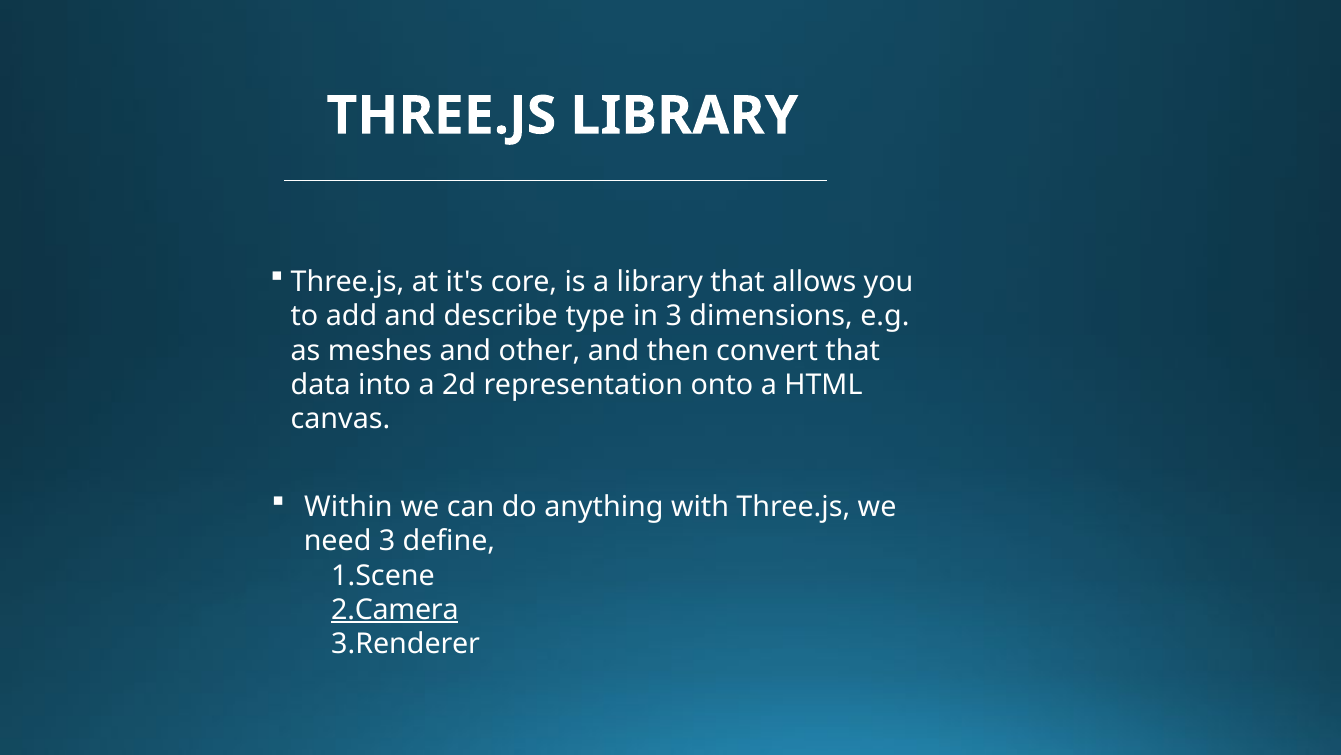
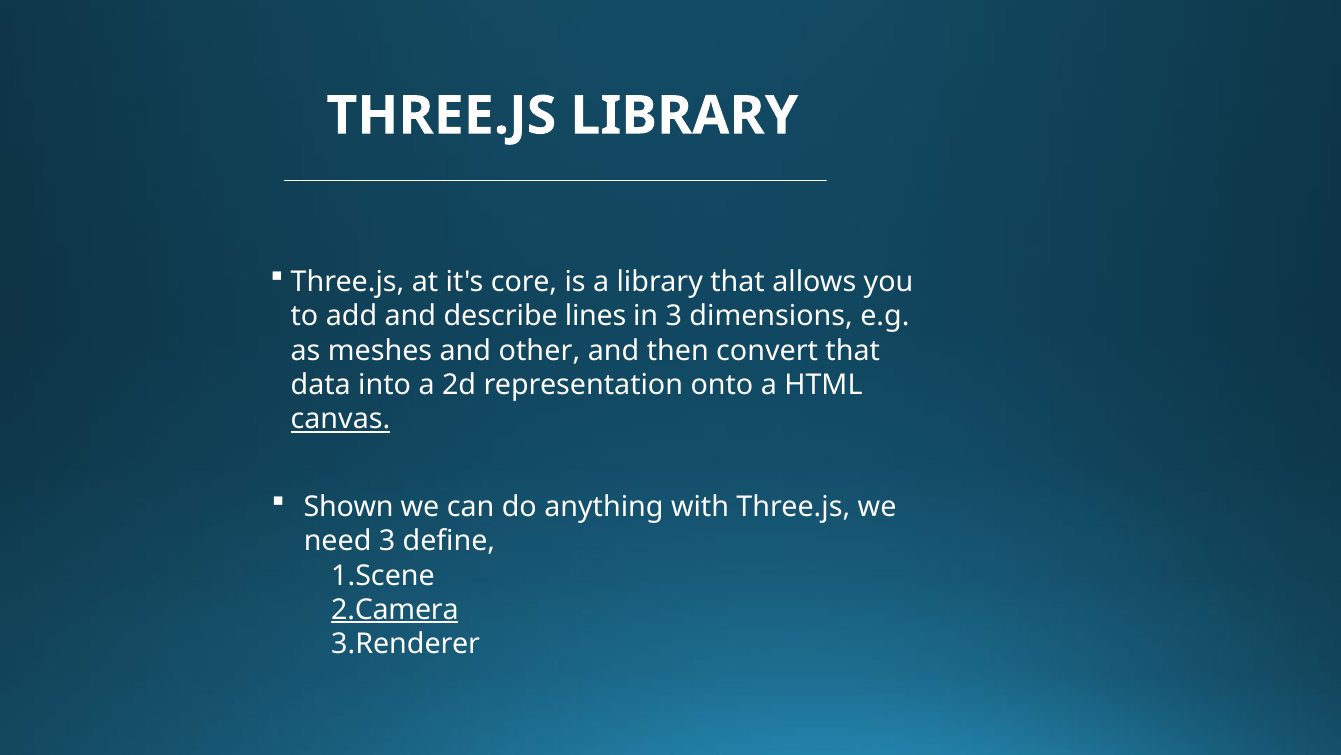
type: type -> lines
canvas underline: none -> present
Within: Within -> Shown
